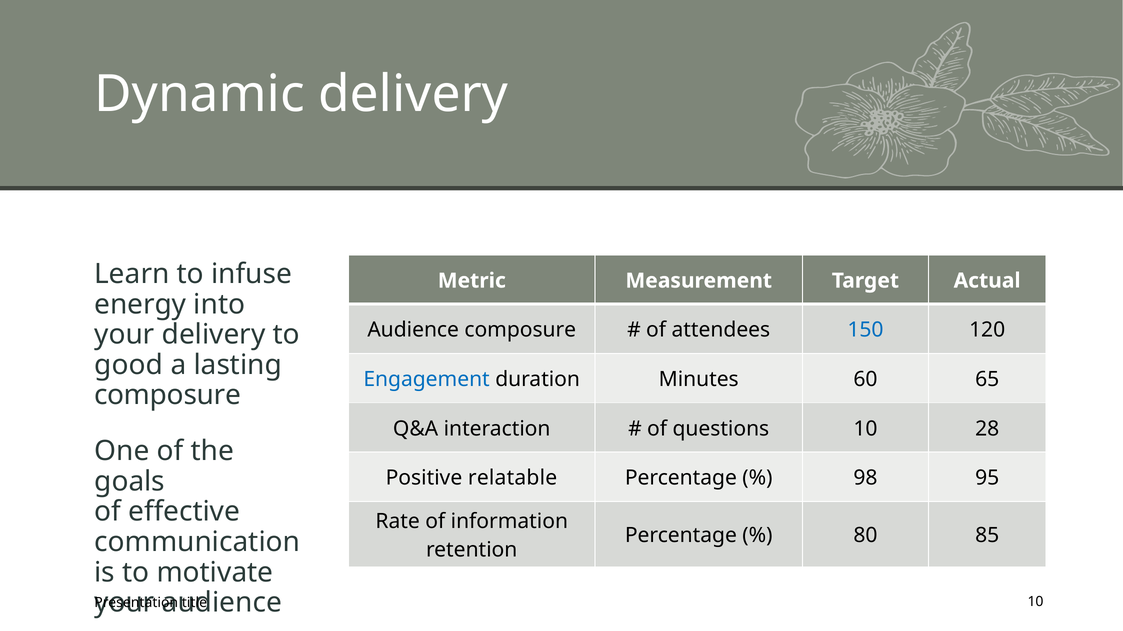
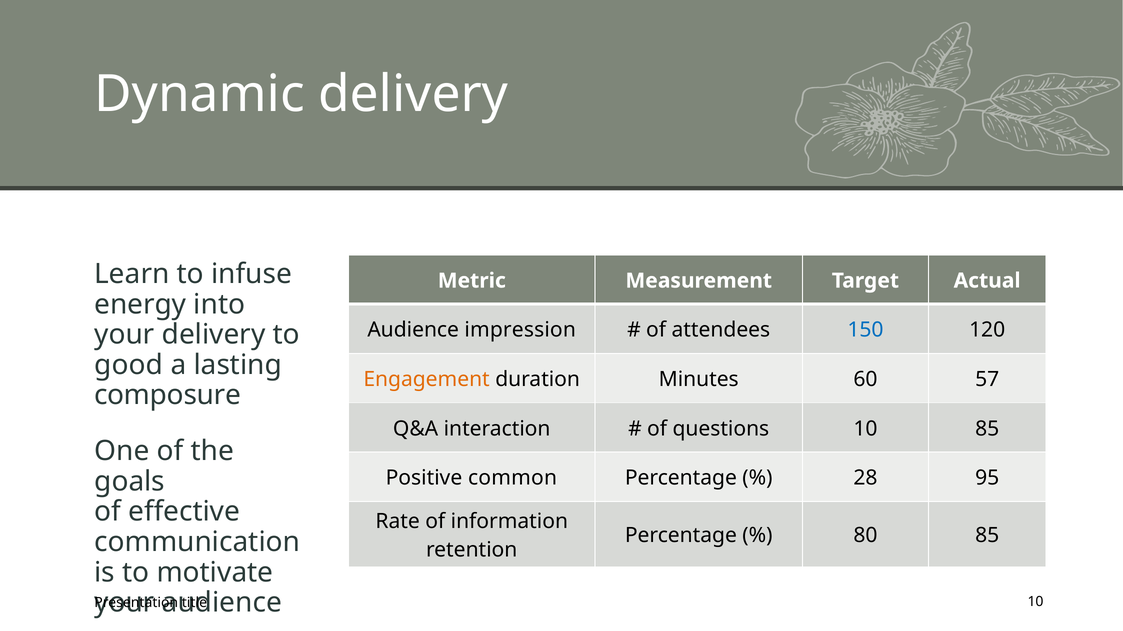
Audience composure: composure -> impression
Engagement colour: blue -> orange
65: 65 -> 57
10 28: 28 -> 85
relatable: relatable -> common
98: 98 -> 28
